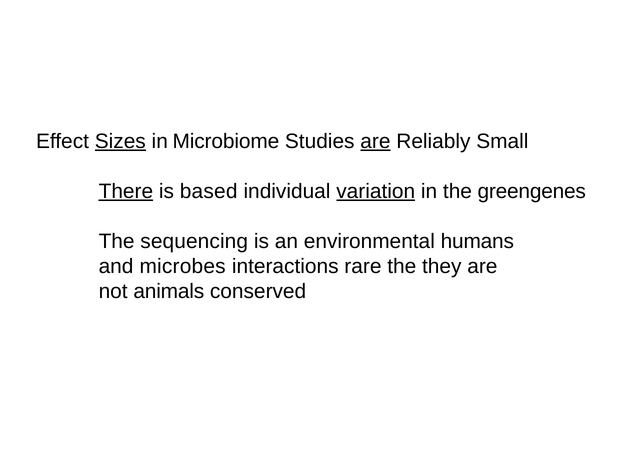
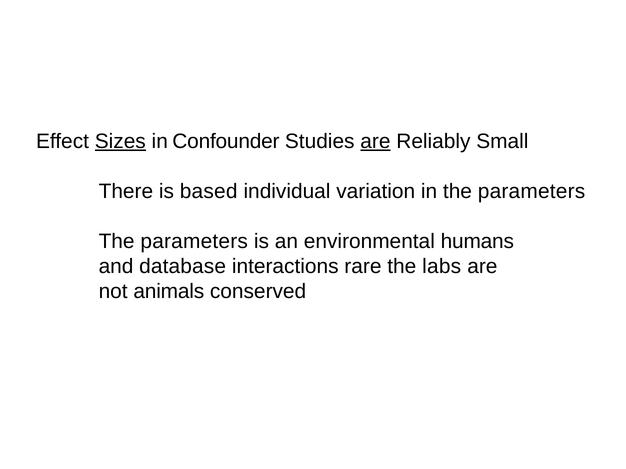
Microbiome: Microbiome -> Confounder
There underline: present -> none
variation underline: present -> none
in the greengenes: greengenes -> parameters
sequencing at (194, 242): sequencing -> parameters
microbes: microbes -> database
they: they -> labs
